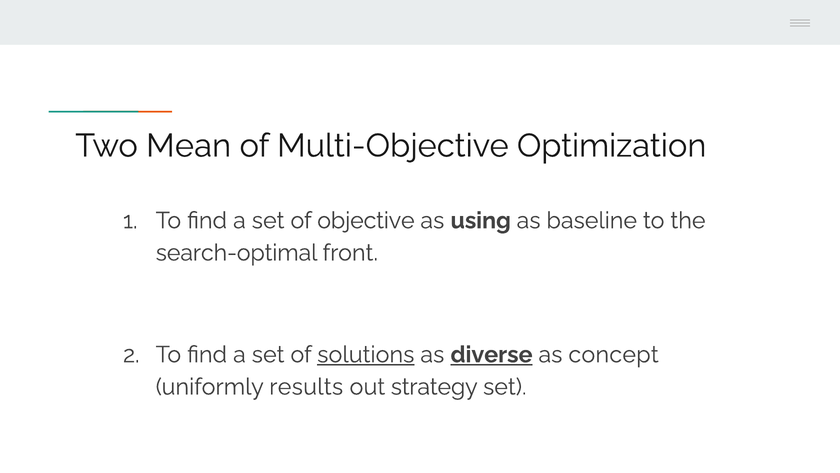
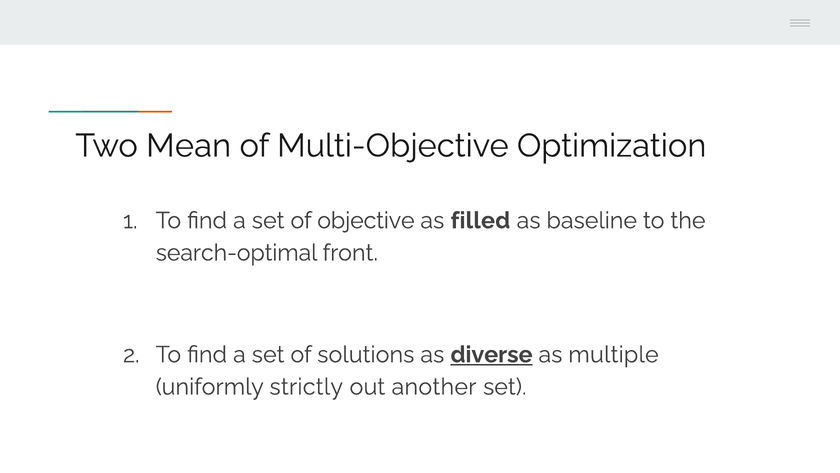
using: using -> filled
solutions underline: present -> none
concept: concept -> multiple
results: results -> strictly
strategy: strategy -> another
